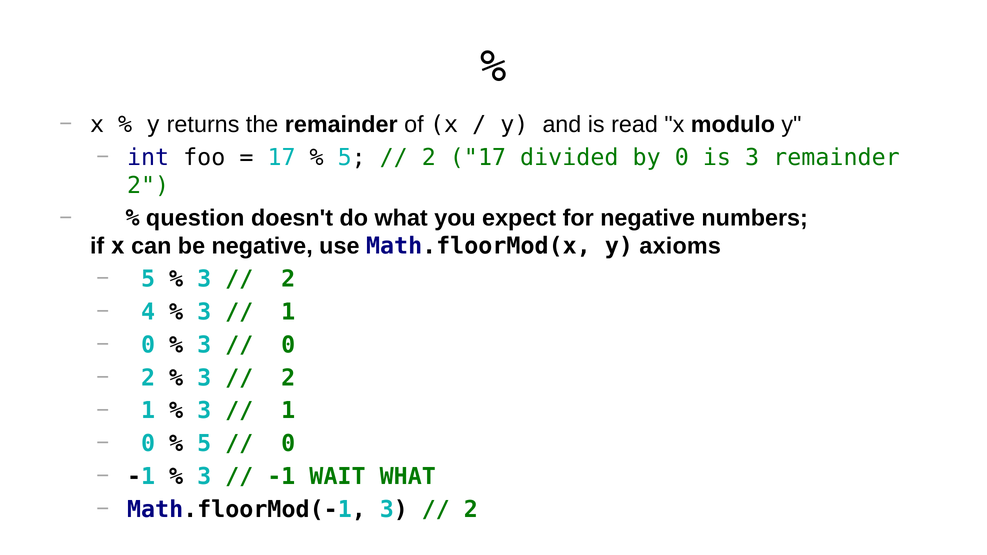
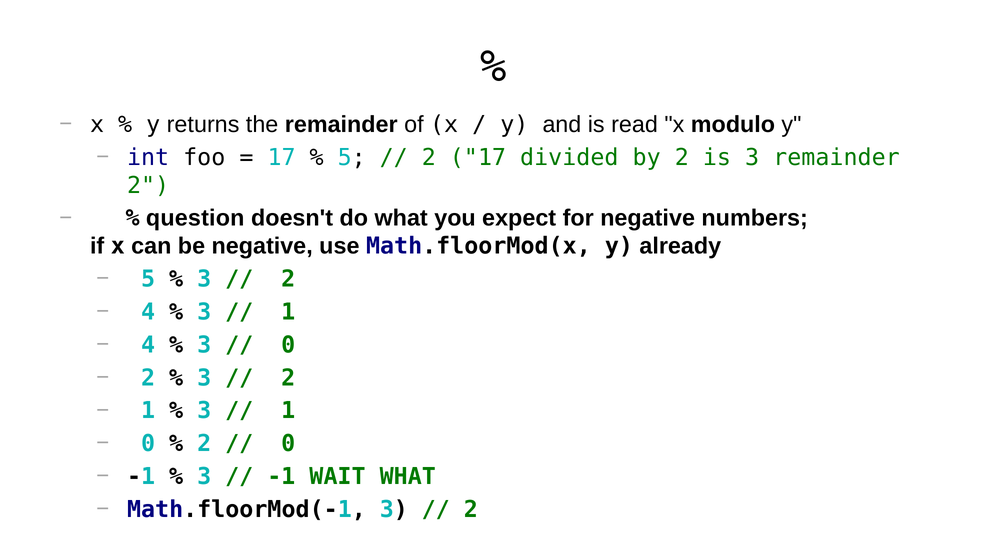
by 0: 0 -> 2
axioms: axioms -> already
0 at (148, 345): 0 -> 4
5 at (204, 444): 5 -> 2
